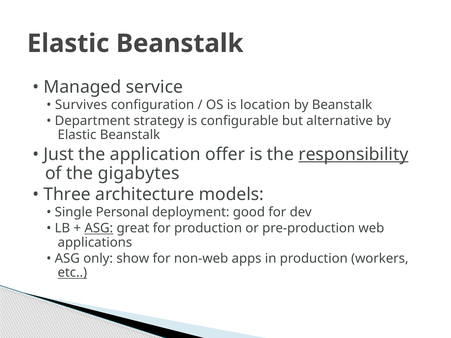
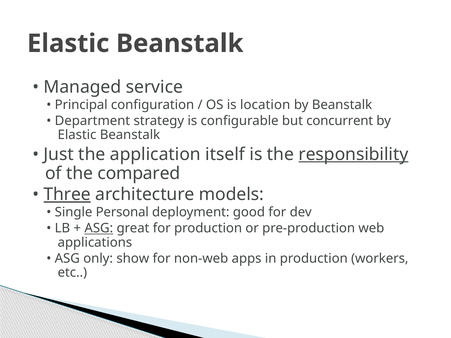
Survives: Survives -> Principal
alternative: alternative -> concurrent
offer: offer -> itself
gigabytes: gigabytes -> compared
Three underline: none -> present
etc underline: present -> none
